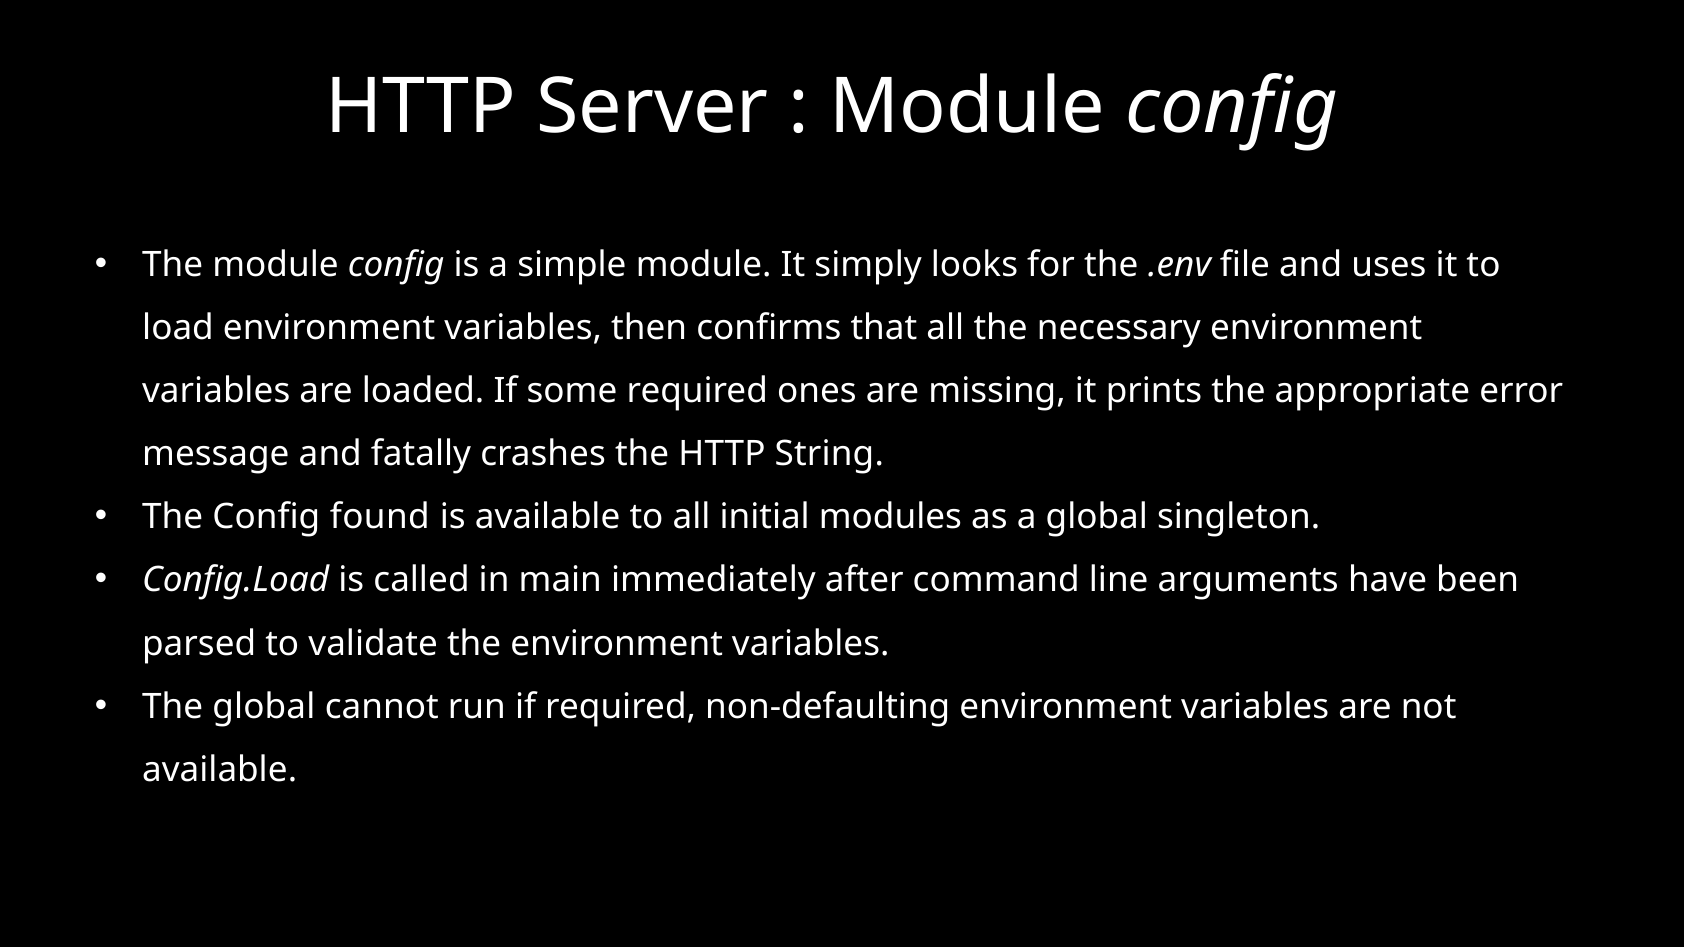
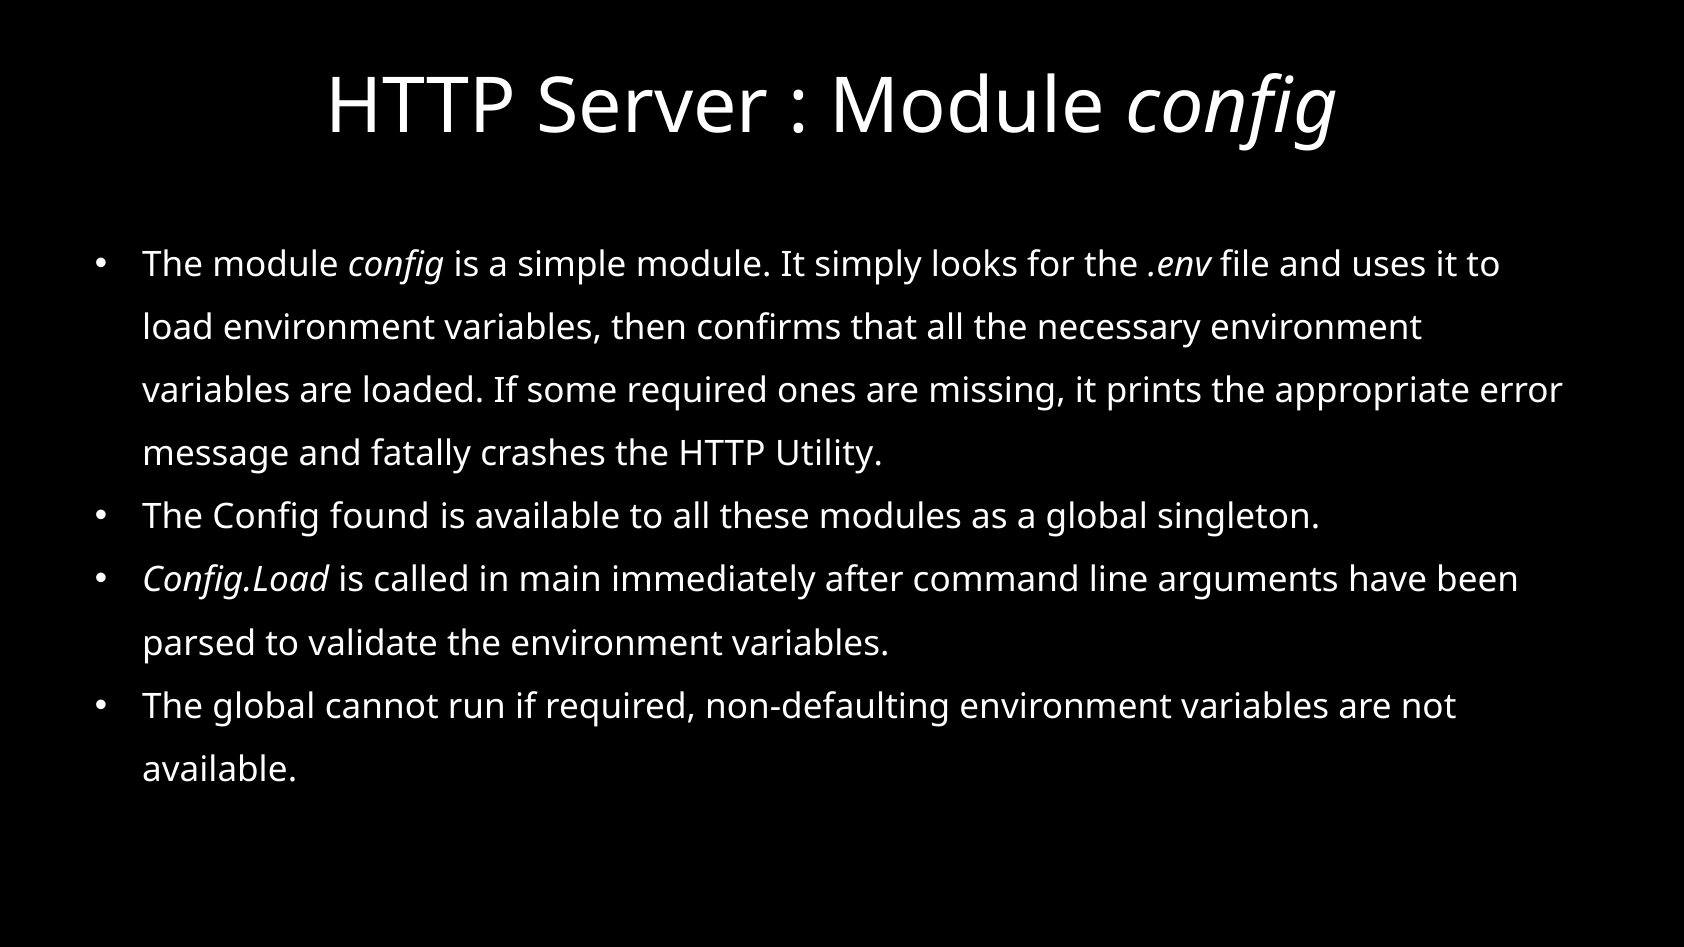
String: String -> Utility
initial: initial -> these
